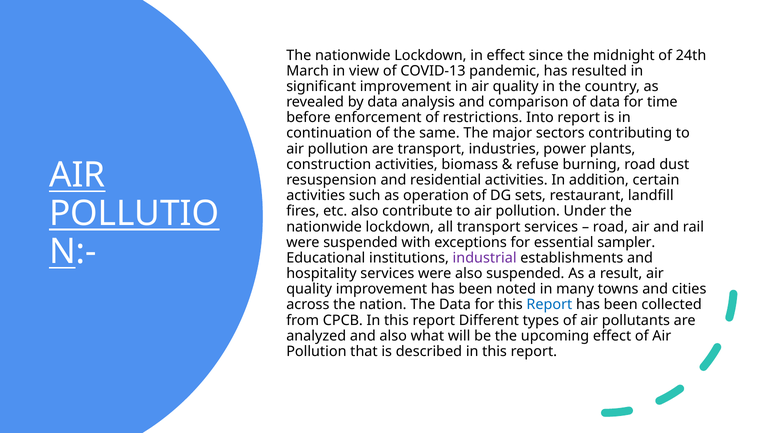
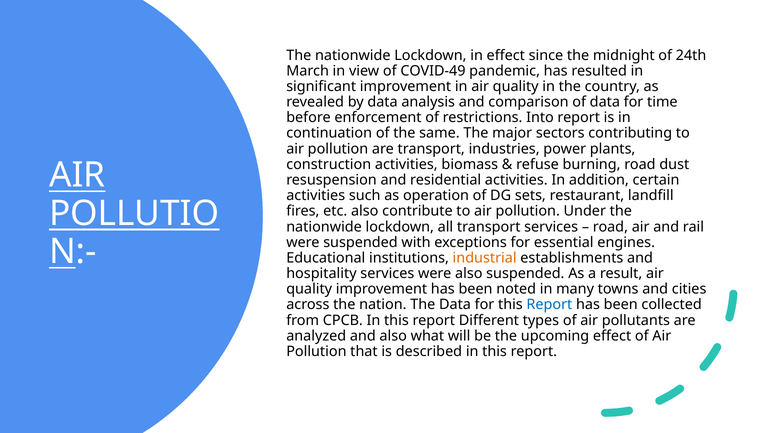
COVID-13: COVID-13 -> COVID-49
sampler: sampler -> engines
industrial colour: purple -> orange
